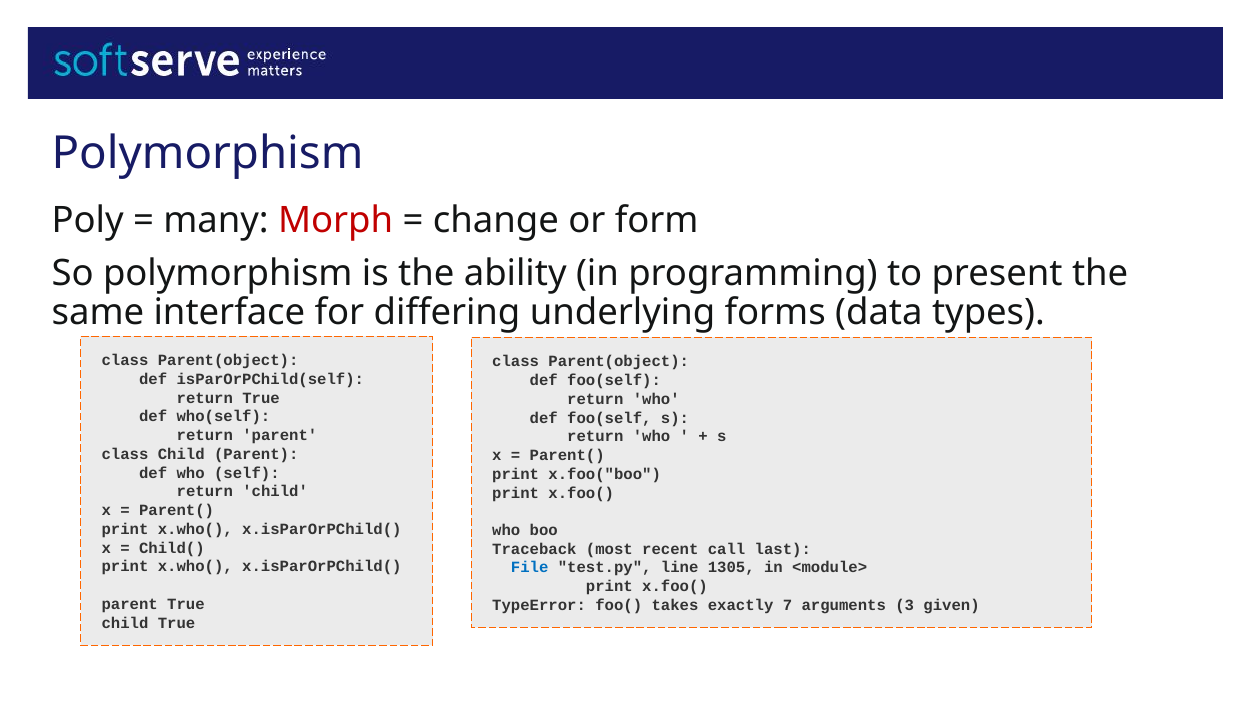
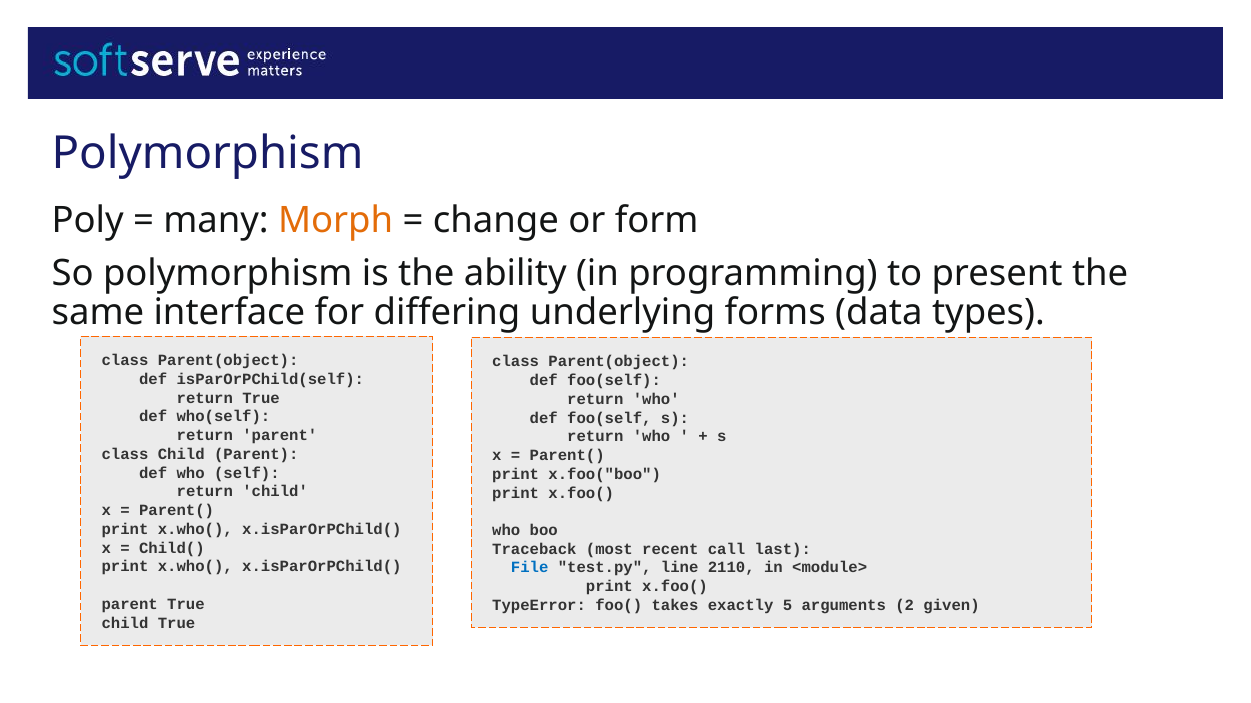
Morph colour: red -> orange
1305: 1305 -> 2110
7: 7 -> 5
3: 3 -> 2
